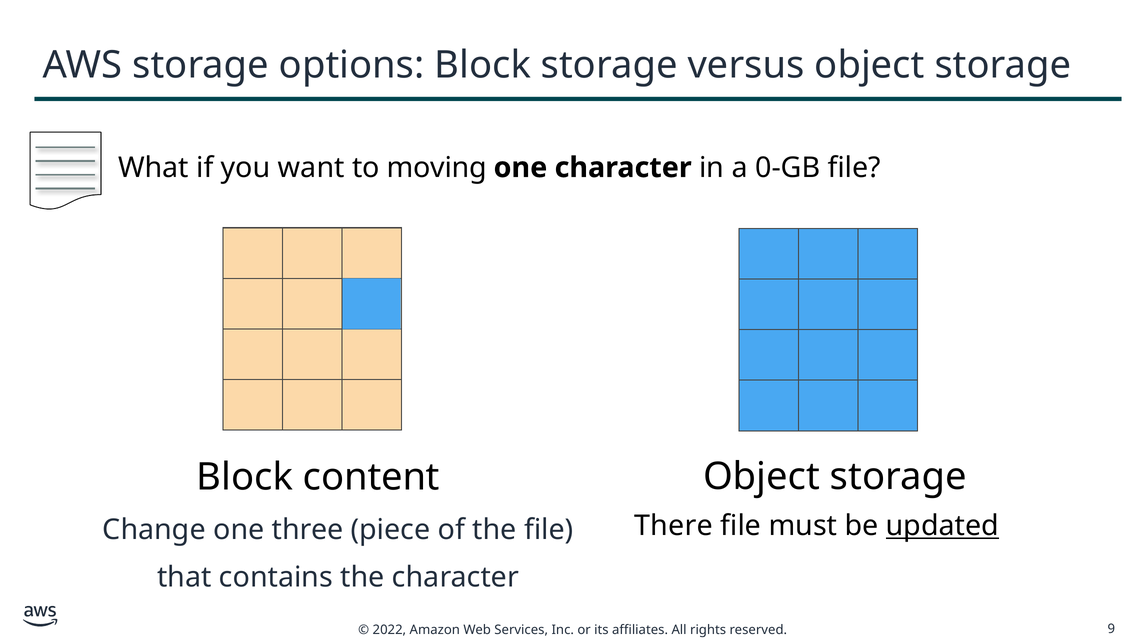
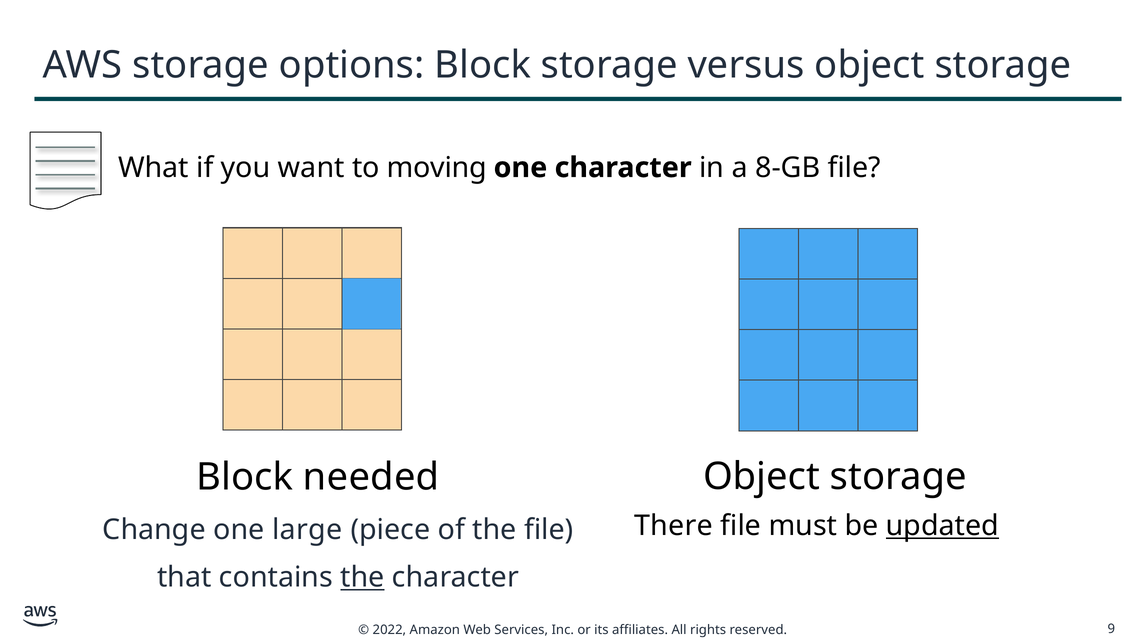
0-GB: 0-GB -> 8-GB
content: content -> needed
three: three -> large
the at (363, 578) underline: none -> present
